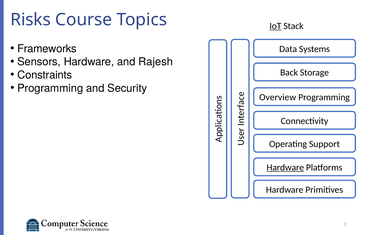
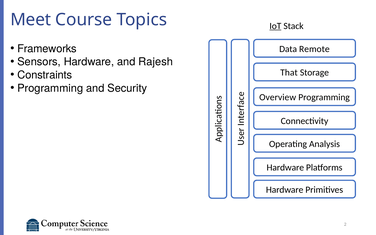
Risks: Risks -> Meet
Systems: Systems -> Remote
Back: Back -> That
Support: Support -> Analysis
Hardware at (285, 168) underline: present -> none
